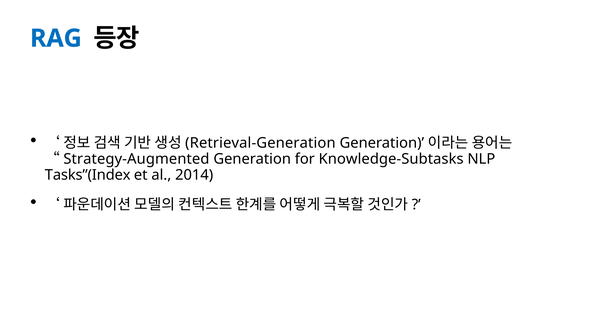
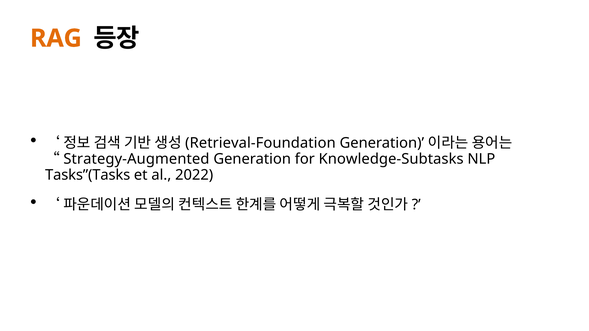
RAG colour: blue -> orange
Retrieval-Generation: Retrieval-Generation -> Retrieval-Foundation
Tasks”(Index: Tasks”(Index -> Tasks”(Tasks
2014: 2014 -> 2022
